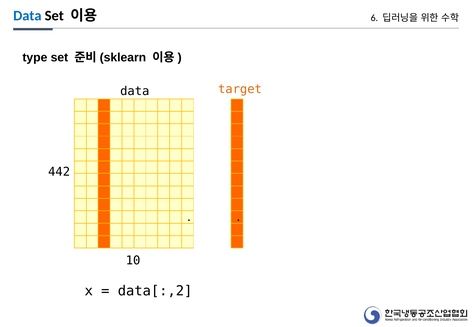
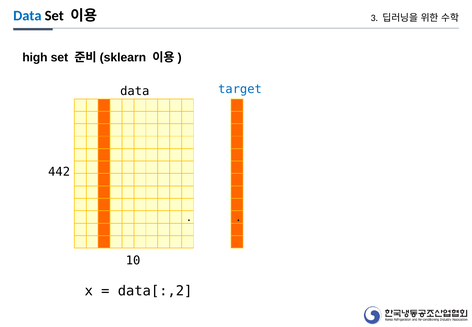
6: 6 -> 3
type: type -> high
target colour: orange -> blue
